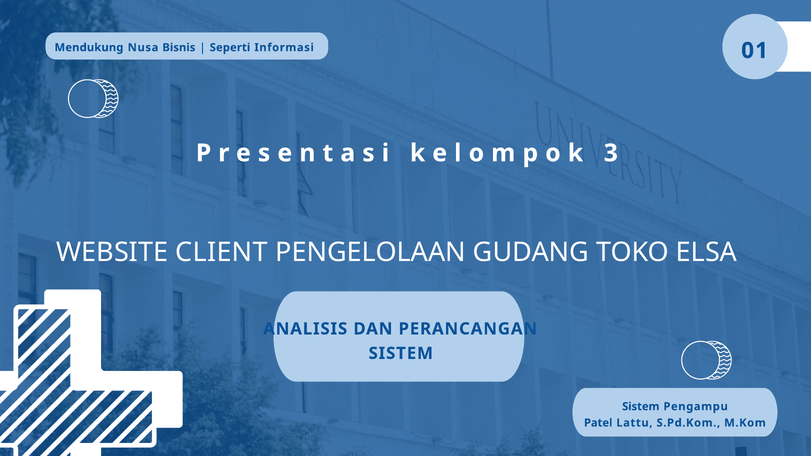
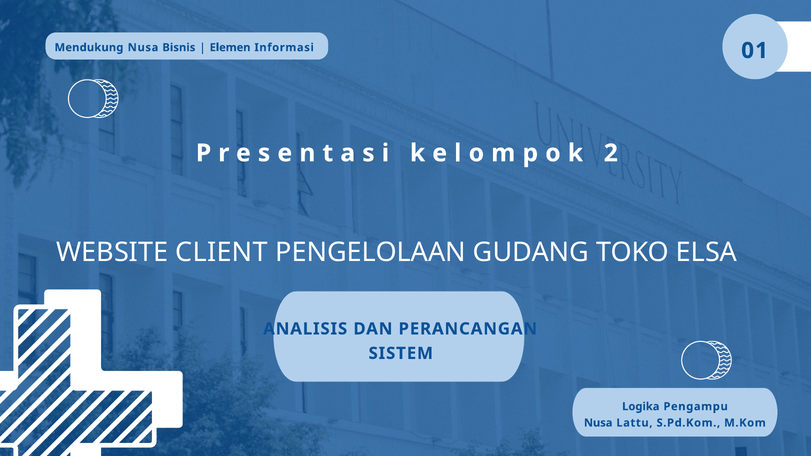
Seperti: Seperti -> Elemen
3: 3 -> 2
Sistem at (641, 407): Sistem -> Logika
Patel at (598, 423): Patel -> Nusa
